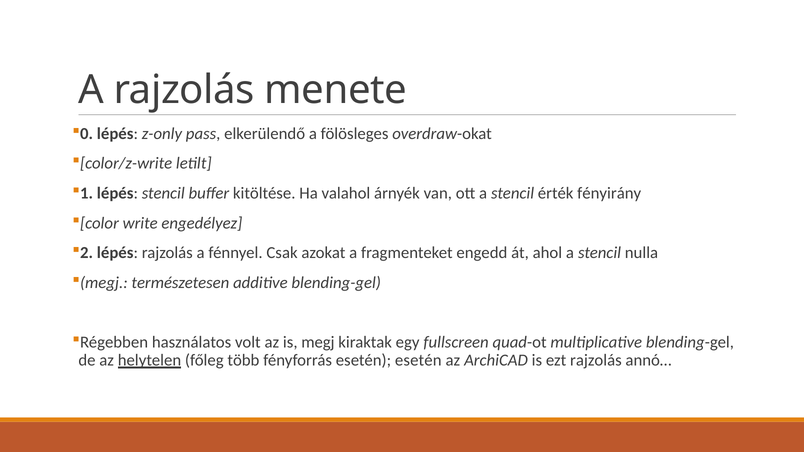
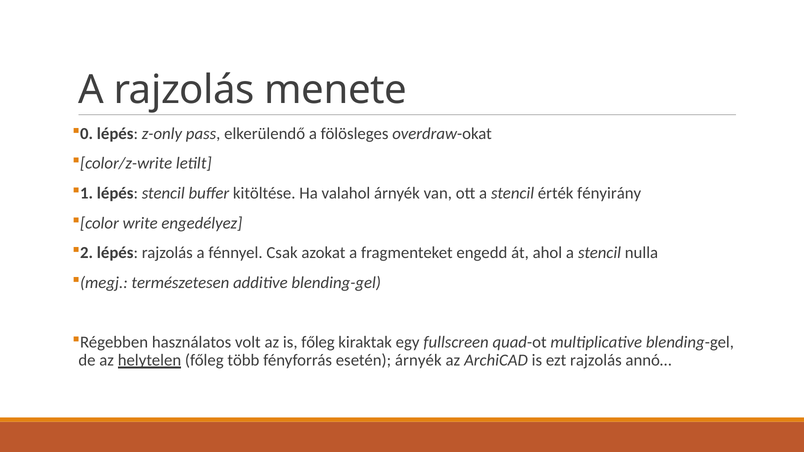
is megj: megj -> főleg
esetén esetén: esetén -> árnyék
